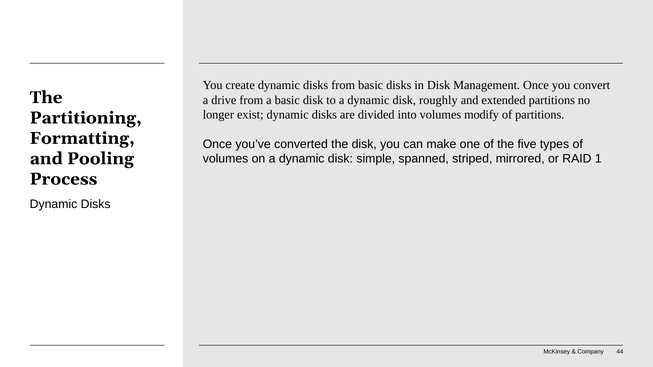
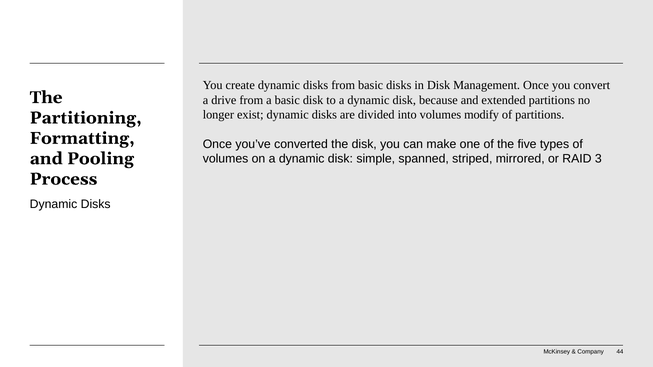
roughly: roughly -> because
1: 1 -> 3
